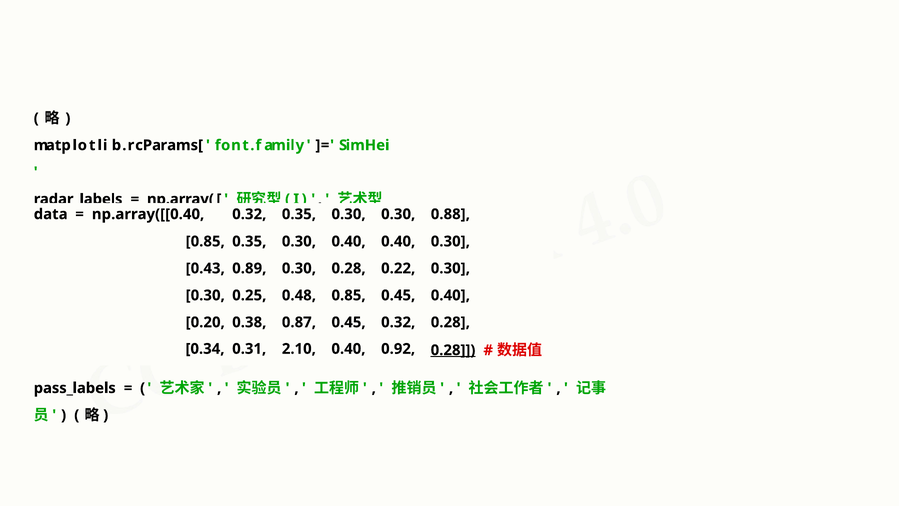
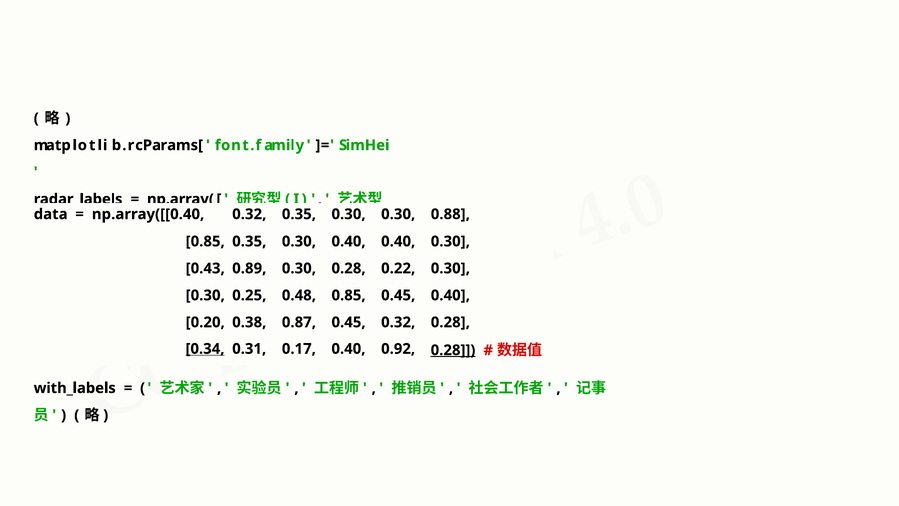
0.34 underline: none -> present
2.10: 2.10 -> 0.17
pass_labels: pass_labels -> with_labels
